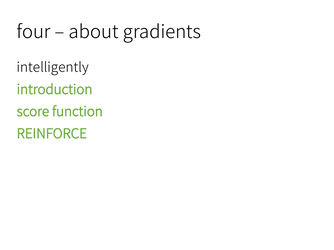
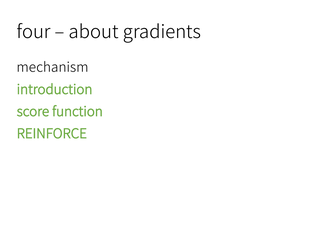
intelligently: intelligently -> mechanism
